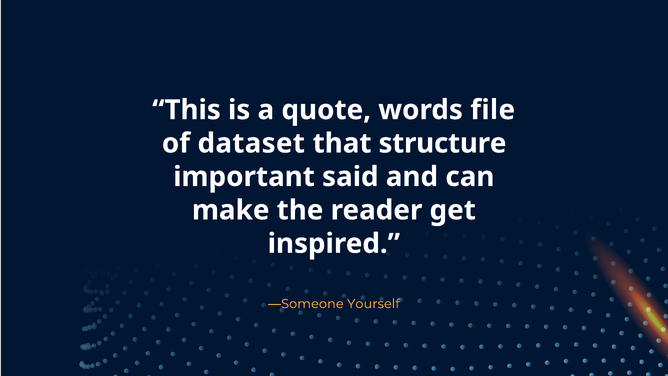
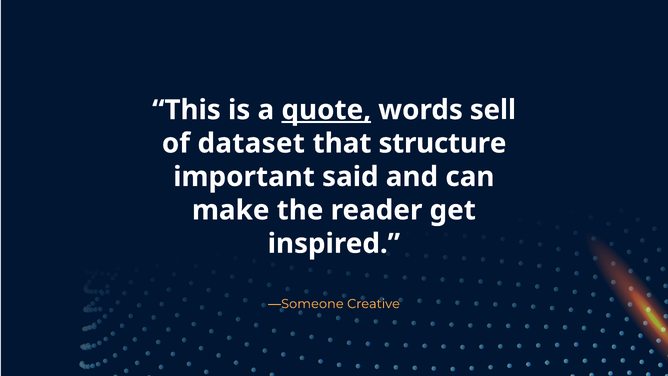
quote underline: none -> present
file: file -> sell
Yourself: Yourself -> Creative
